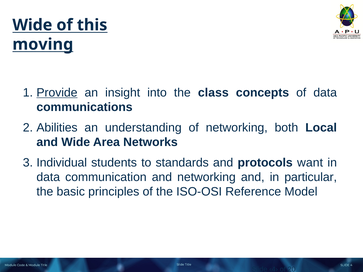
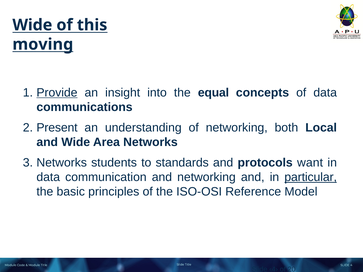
class: class -> equal
Abilities: Abilities -> Present
Individual at (62, 163): Individual -> Networks
particular underline: none -> present
